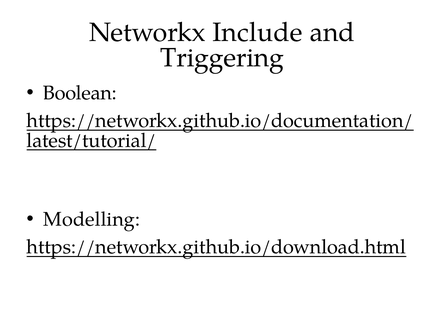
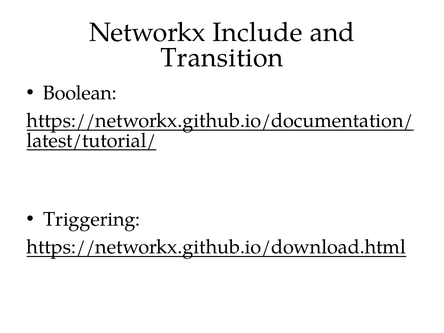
Triggering: Triggering -> Transition
Modelling: Modelling -> Triggering
